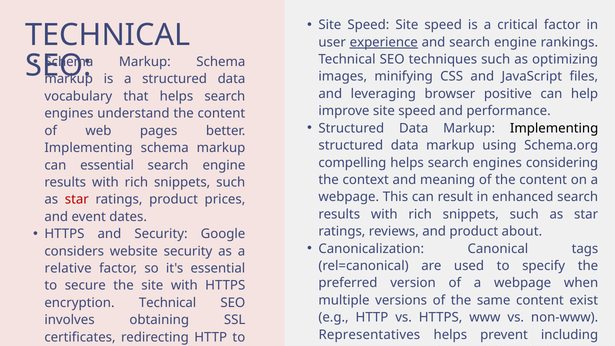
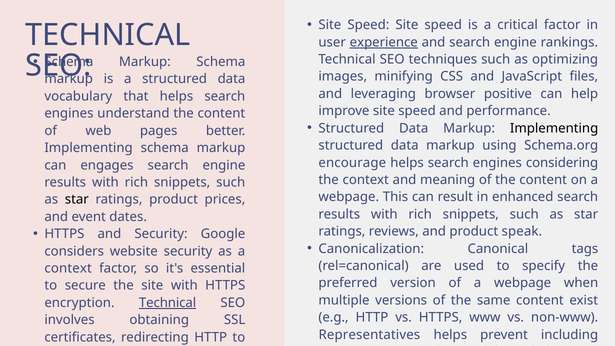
compelling: compelling -> encourage
can essential: essential -> engages
star at (77, 200) colour: red -> black
about: about -> speak
relative at (68, 268): relative -> context
Technical at (168, 303) underline: none -> present
